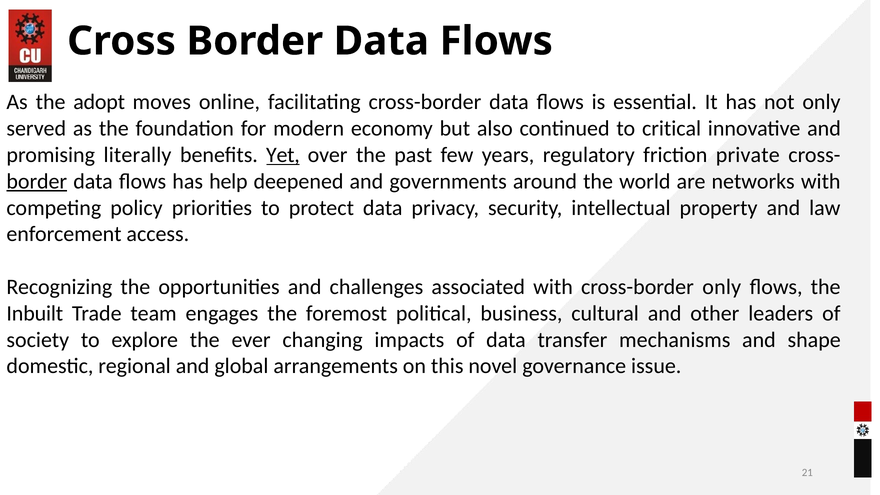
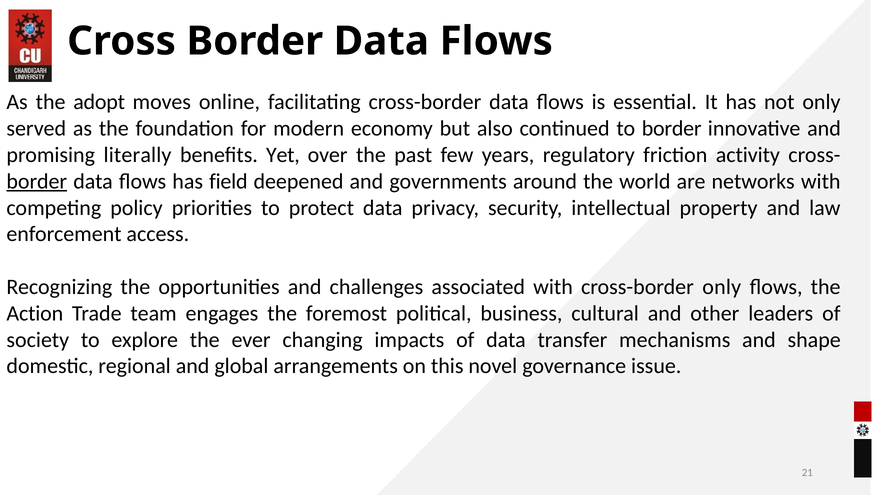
to critical: critical -> border
Yet underline: present -> none
private: private -> activity
help: help -> field
Inbuilt: Inbuilt -> Action
